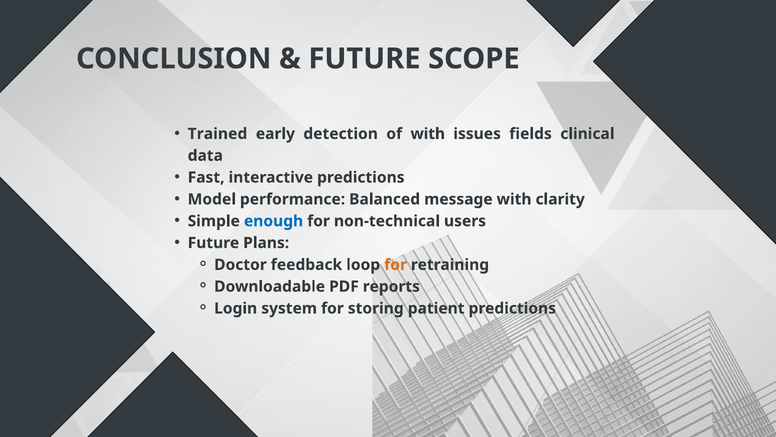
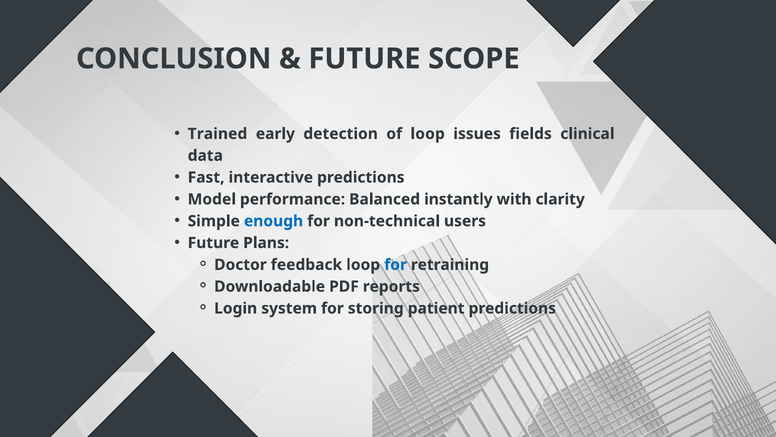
of with: with -> loop
message: message -> instantly
for at (396, 264) colour: orange -> blue
